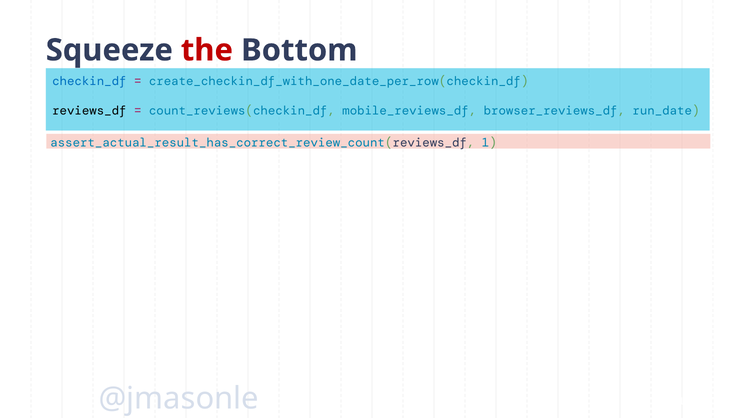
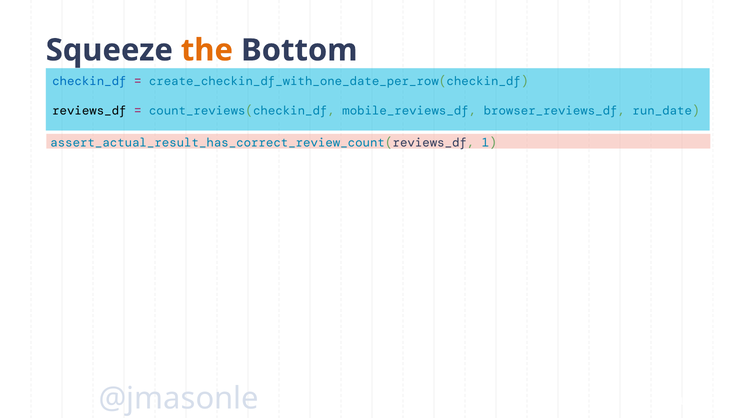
the colour: red -> orange
